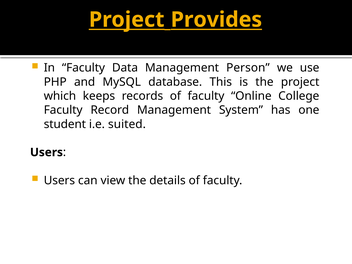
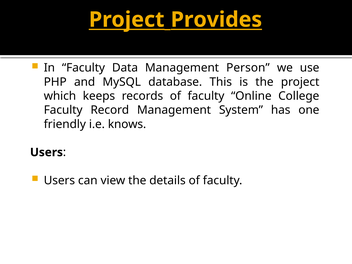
student: student -> friendly
suited: suited -> knows
